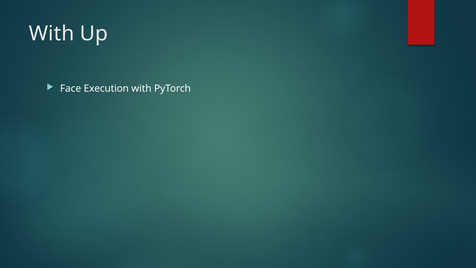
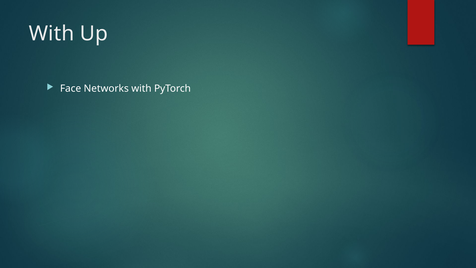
Execution: Execution -> Networks
